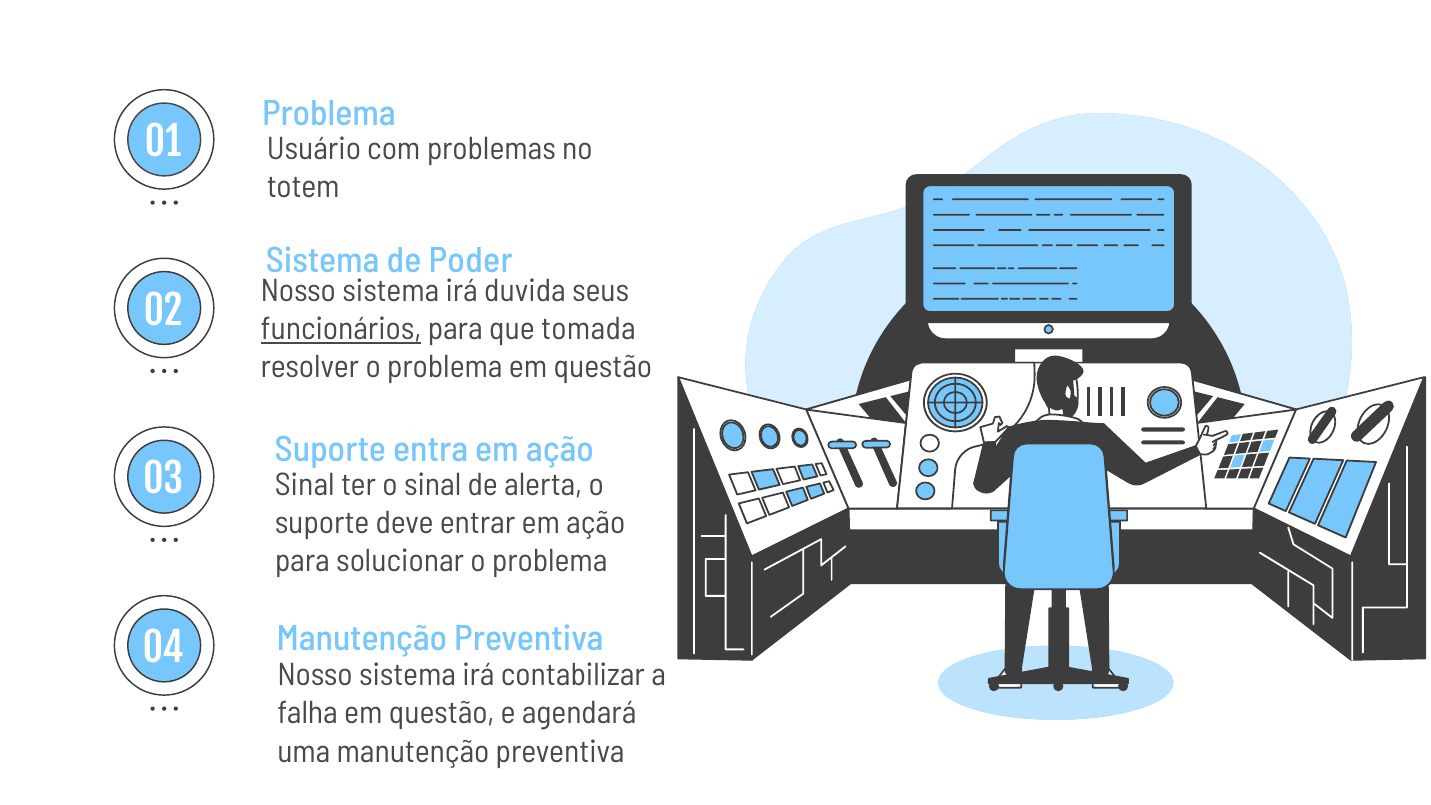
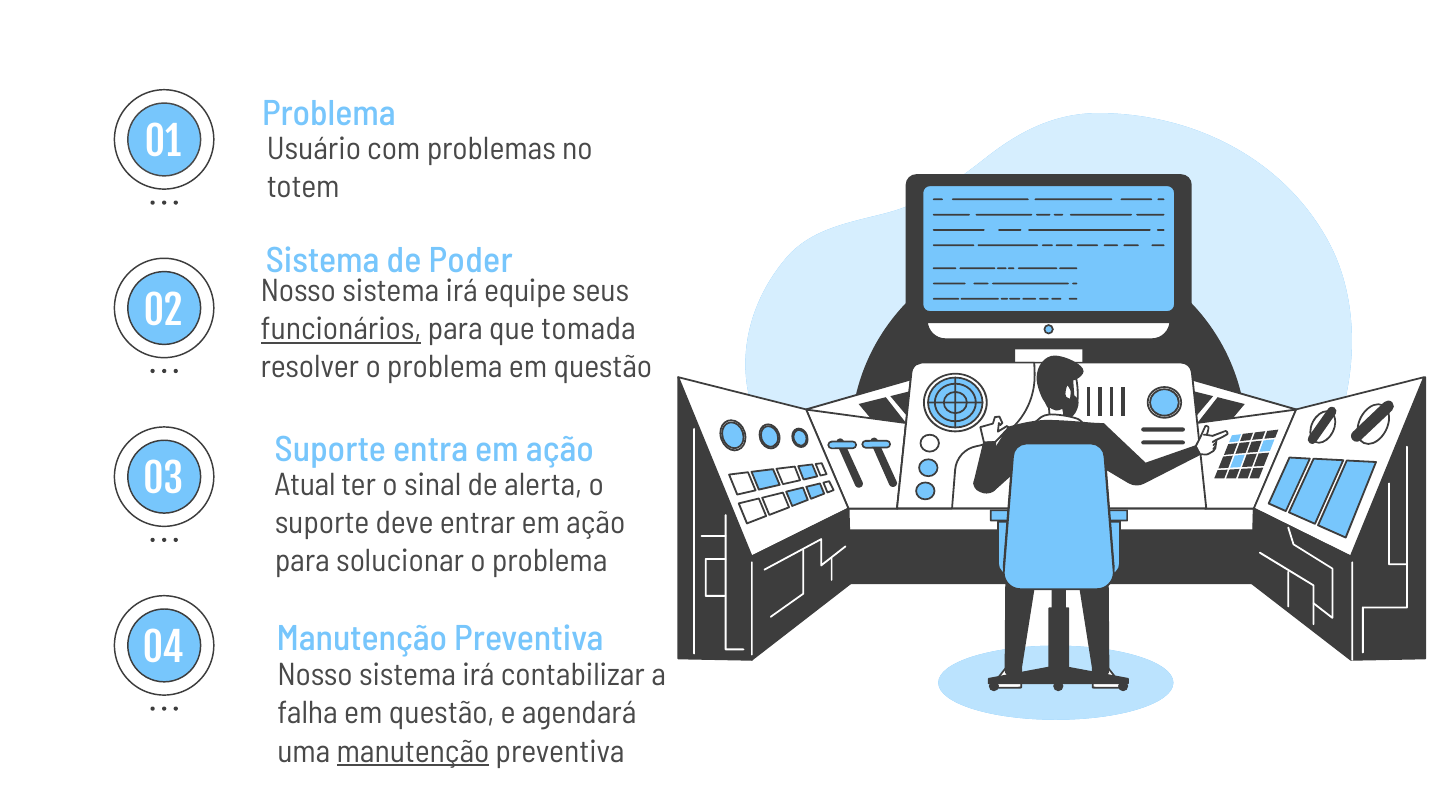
duvida: duvida -> equipe
Sinal at (305, 485): Sinal -> Atual
manutenção at (413, 751) underline: none -> present
